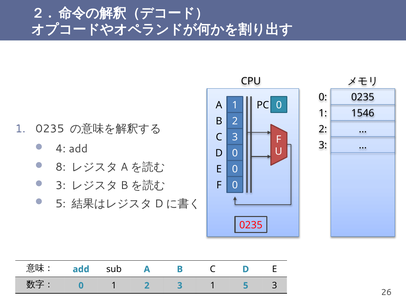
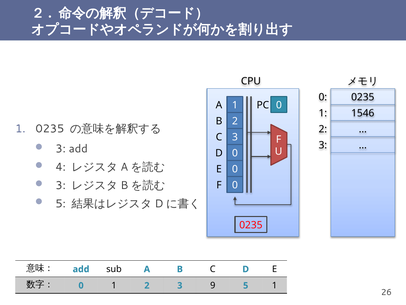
4 at (61, 149): 4 -> 3
8: 8 -> 4
3 1: 1 -> 9
5 3: 3 -> 1
